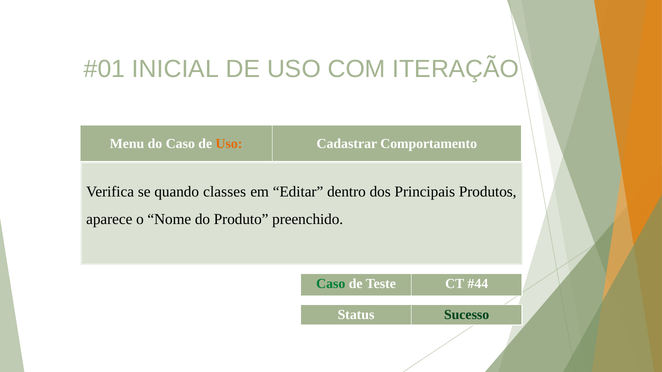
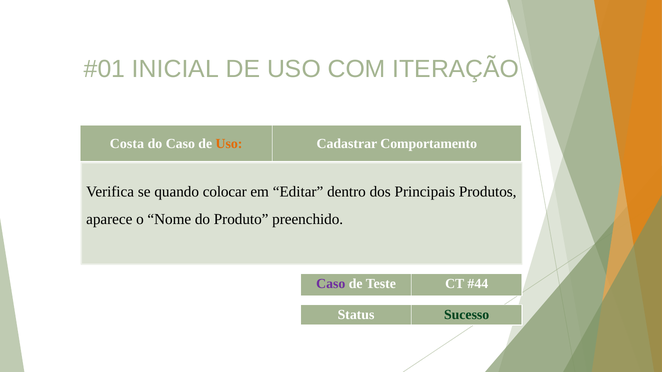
Menu: Menu -> Costa
classes: classes -> colocar
Caso at (331, 284) colour: green -> purple
